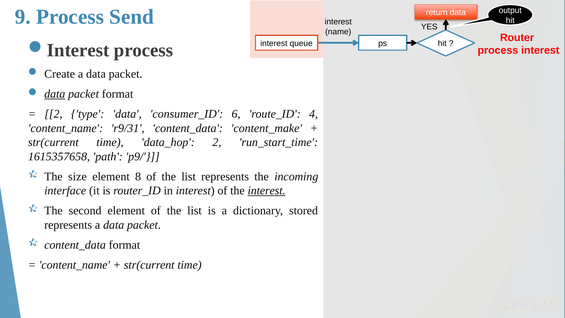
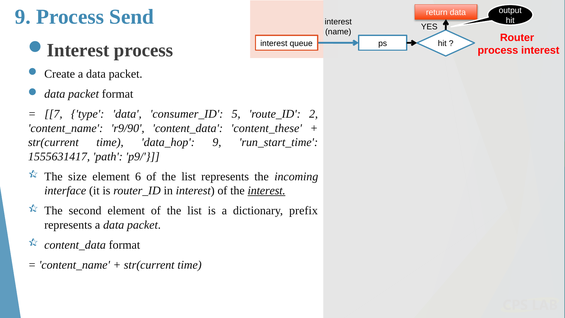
data at (55, 94) underline: present -> none
2 at (53, 114): 2 -> 7
6: 6 -> 5
4: 4 -> 2
r9/31: r9/31 -> r9/90
content_make: content_make -> content_these
data_hop 2: 2 -> 9
1615357658: 1615357658 -> 1555631417
8: 8 -> 6
stored: stored -> prefix
